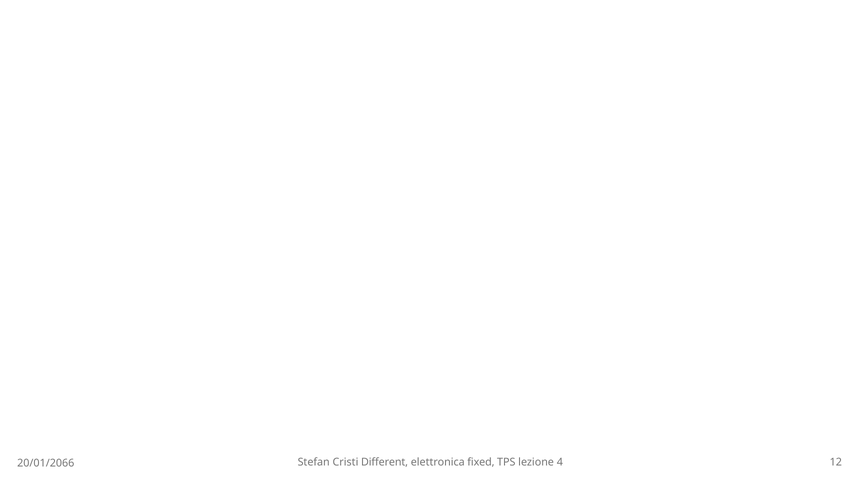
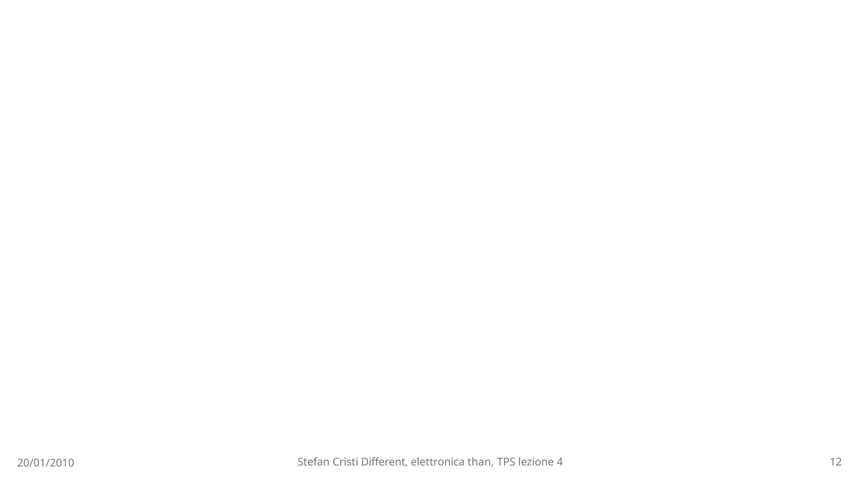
fixed: fixed -> than
20/01/2066: 20/01/2066 -> 20/01/2010
